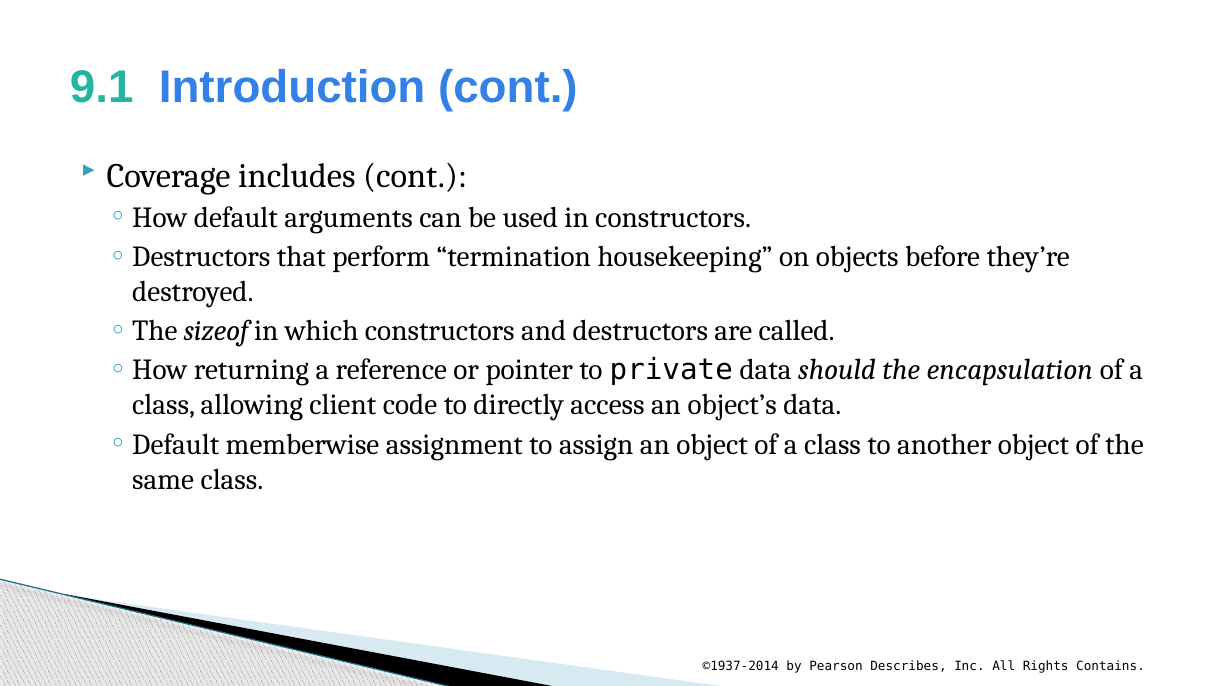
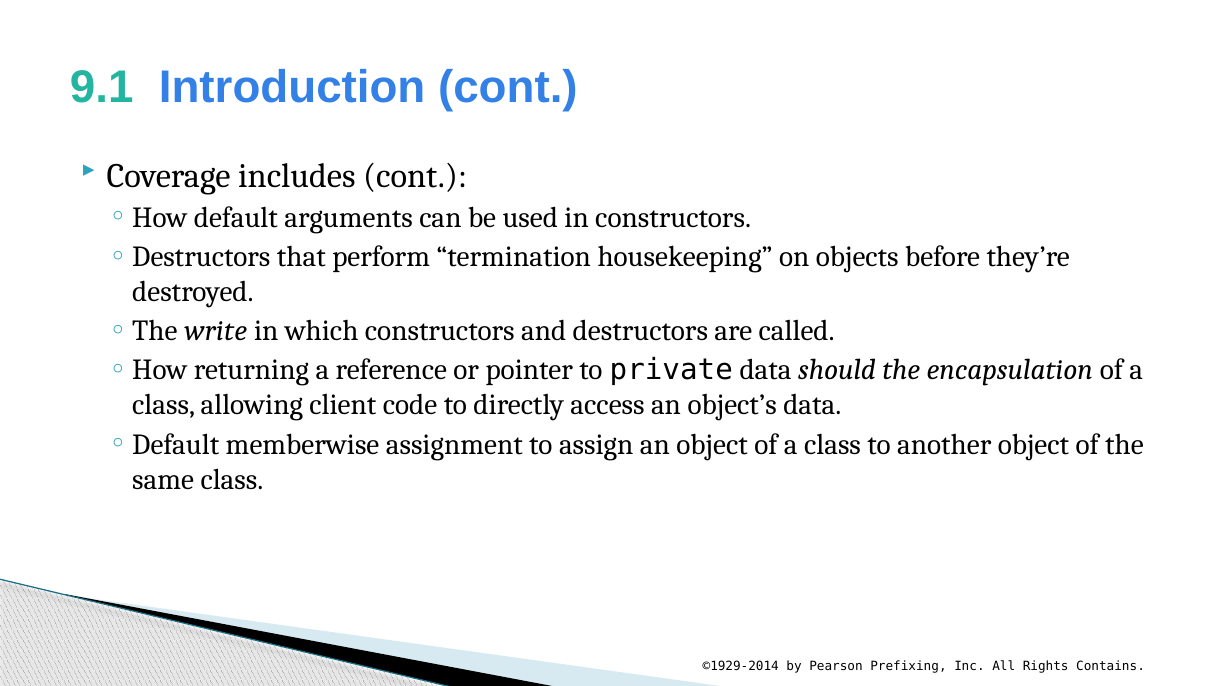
sizeof: sizeof -> write
©1937-2014: ©1937-2014 -> ©1929-2014
Describes: Describes -> Prefixing
